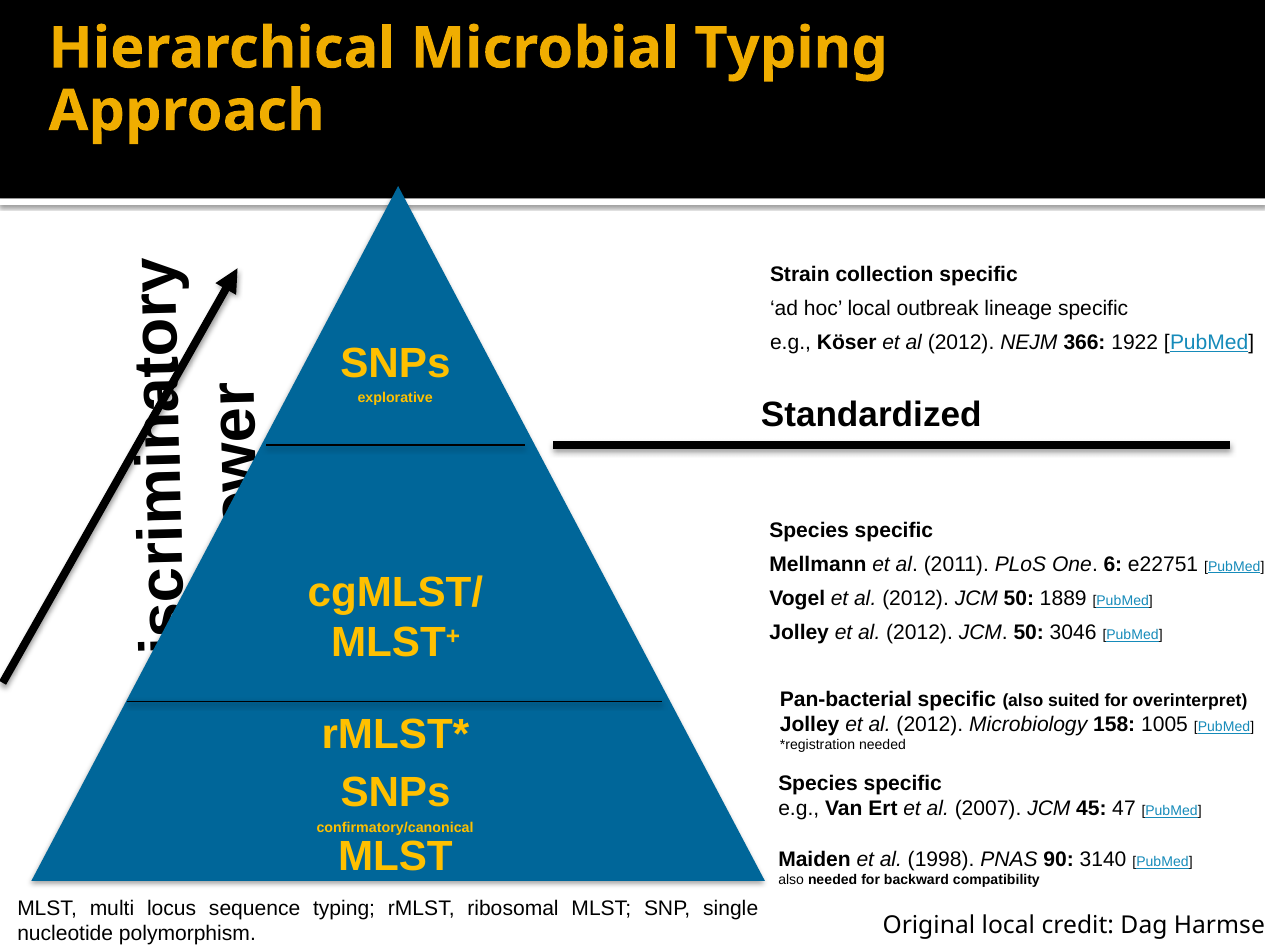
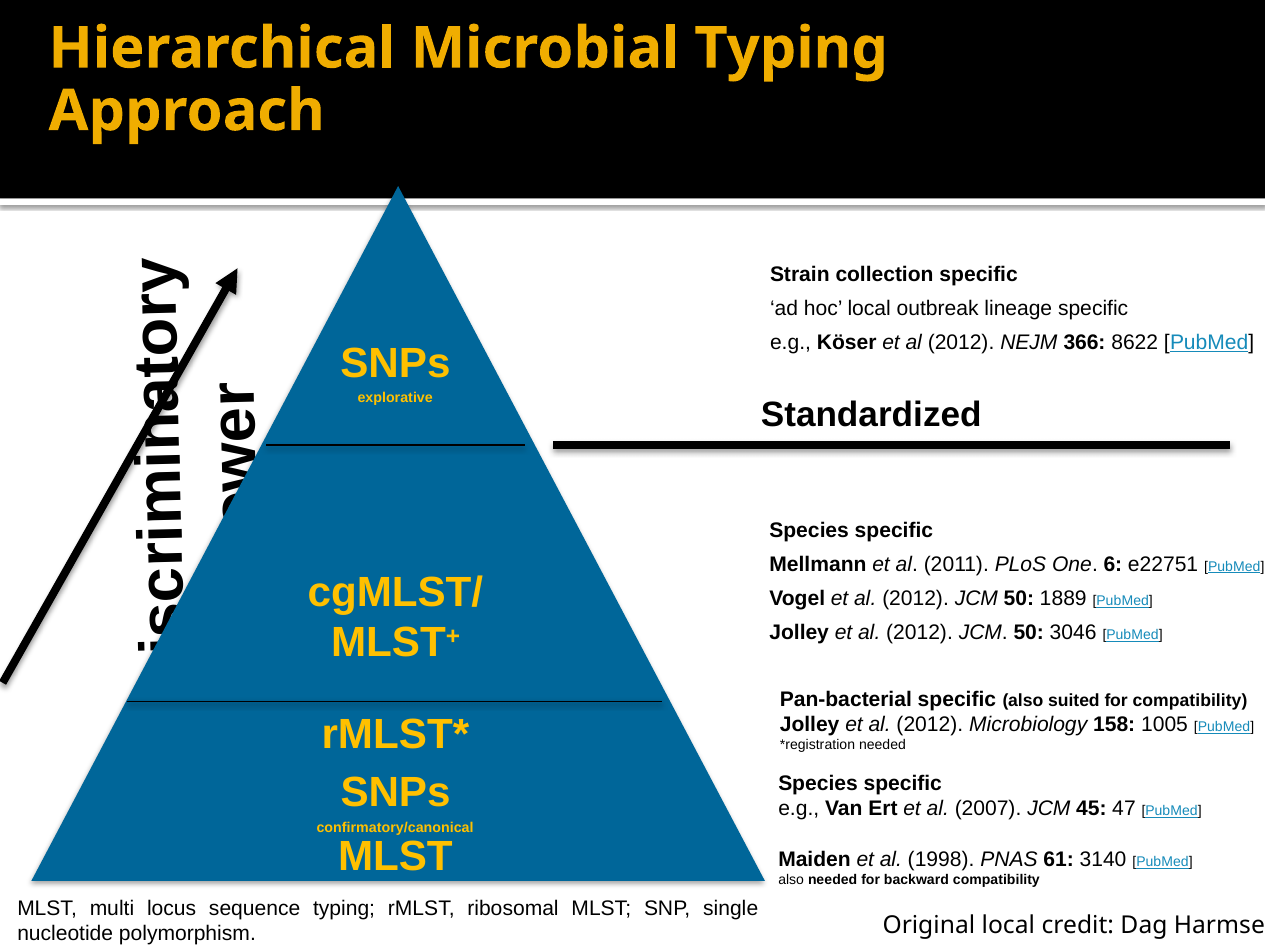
1922: 1922 -> 8622
for overinterpret: overinterpret -> compatibility
90: 90 -> 61
